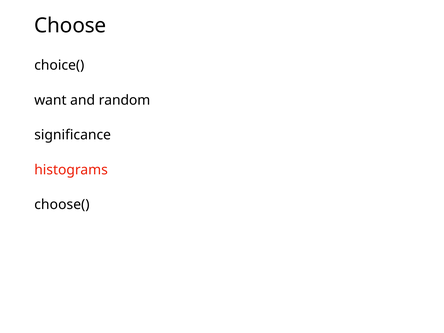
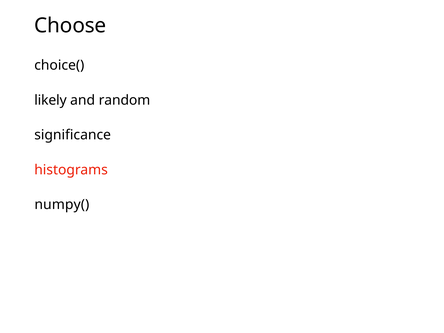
want: want -> likely
choose(: choose( -> numpy(
